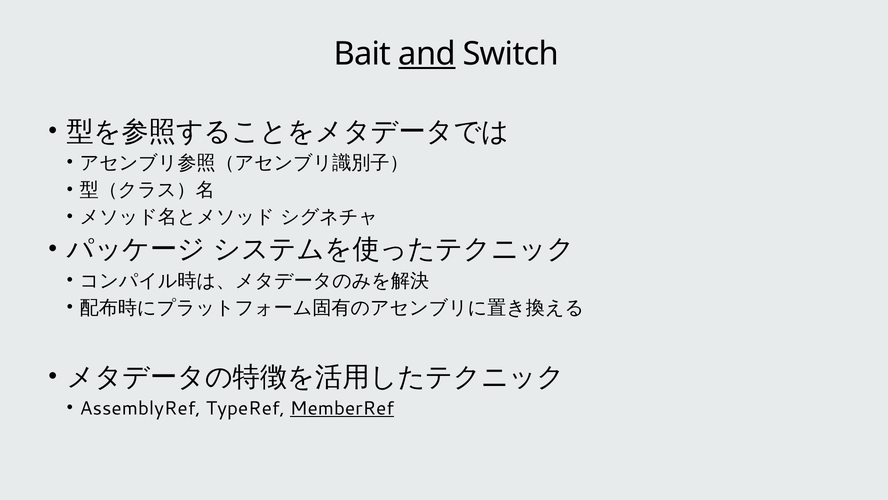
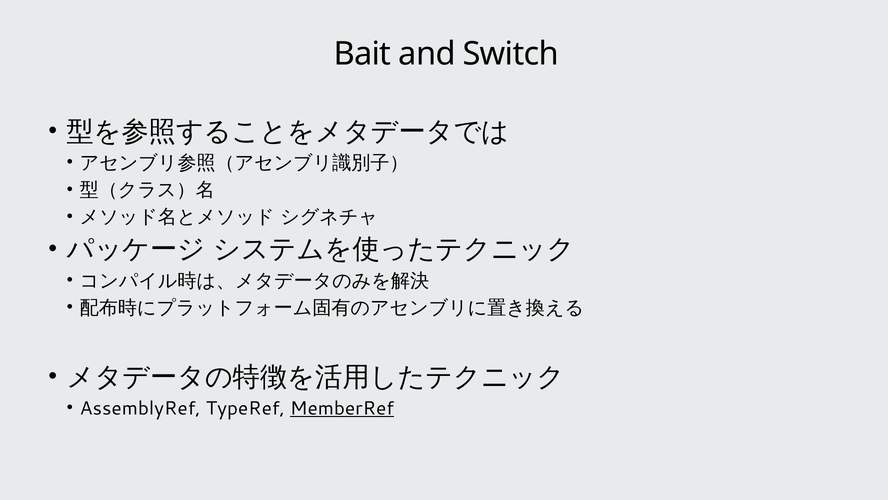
and underline: present -> none
